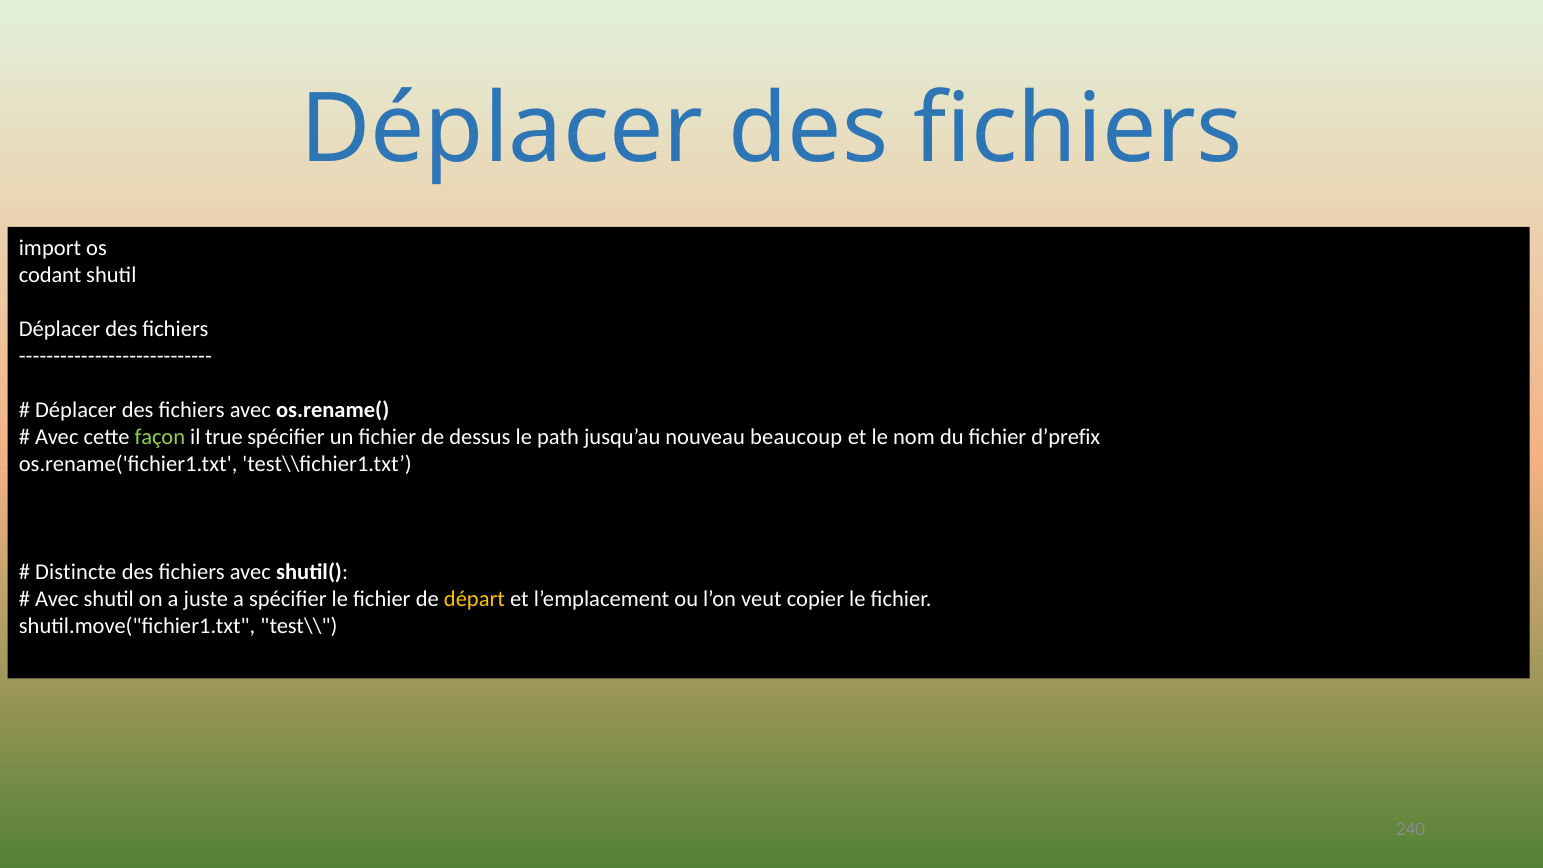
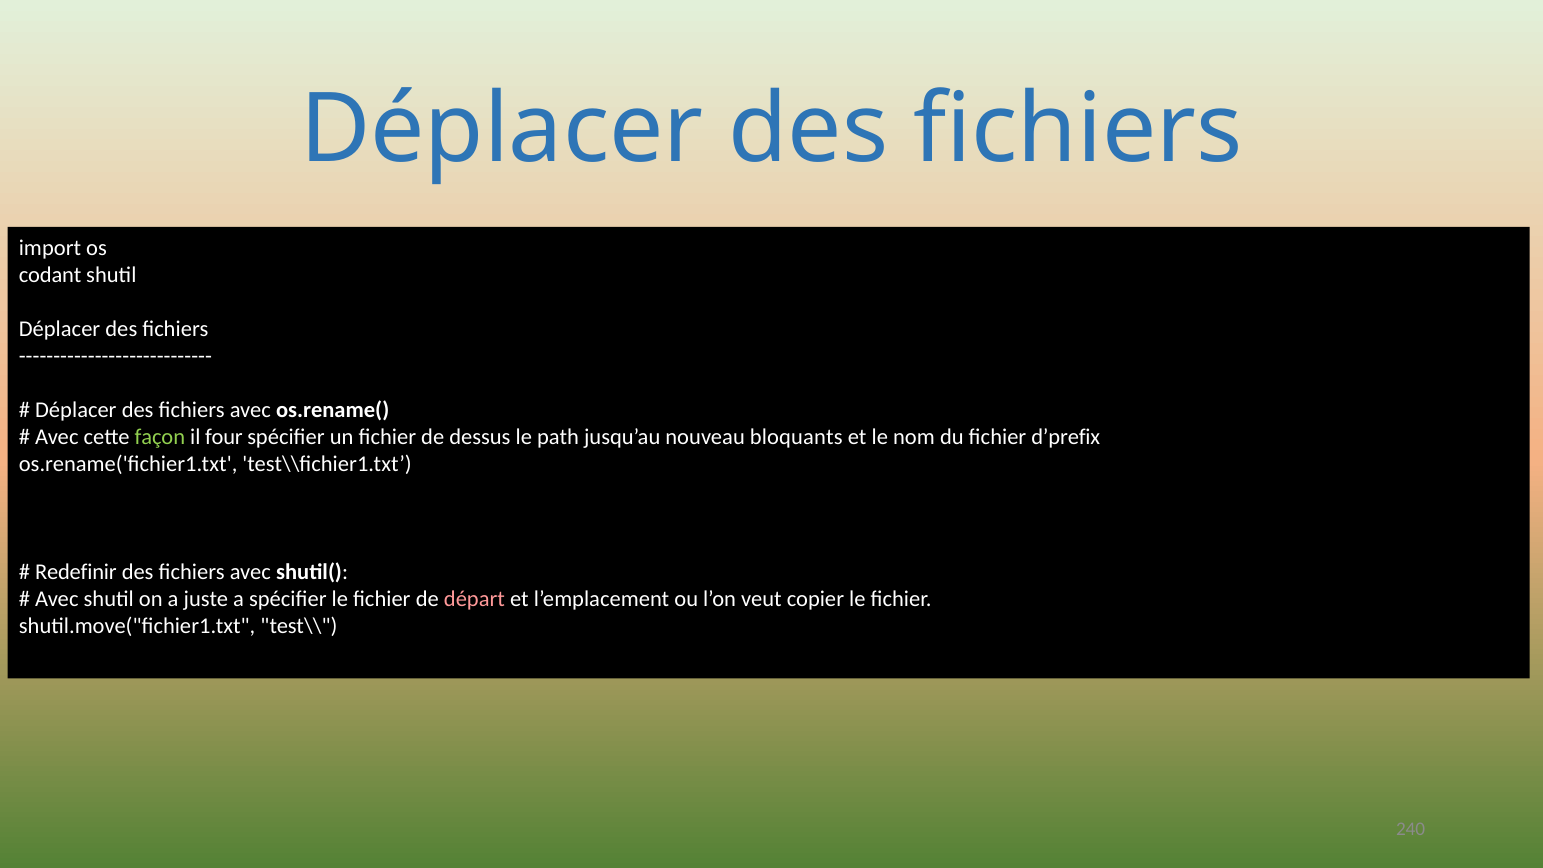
true: true -> four
beaucoup: beaucoup -> bloquants
Distincte: Distincte -> Redefinir
départ colour: yellow -> pink
